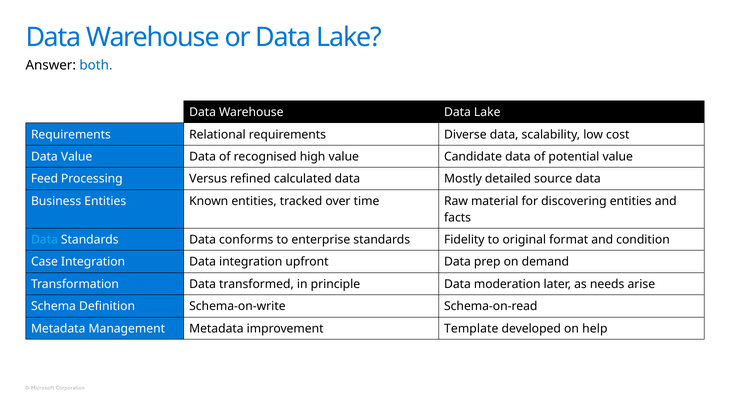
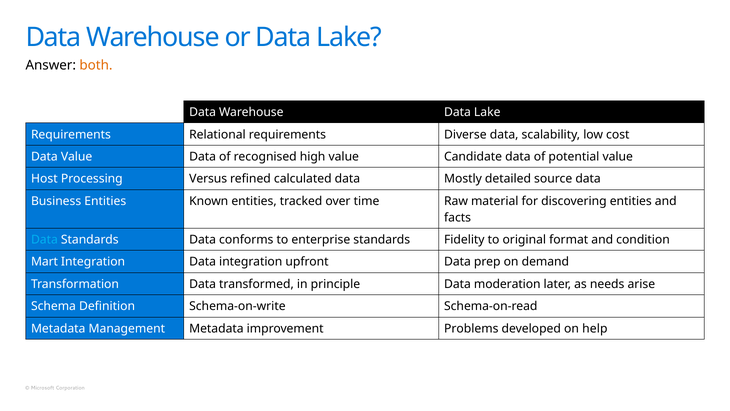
both colour: blue -> orange
Feed: Feed -> Host
Case: Case -> Mart
Template: Template -> Problems
